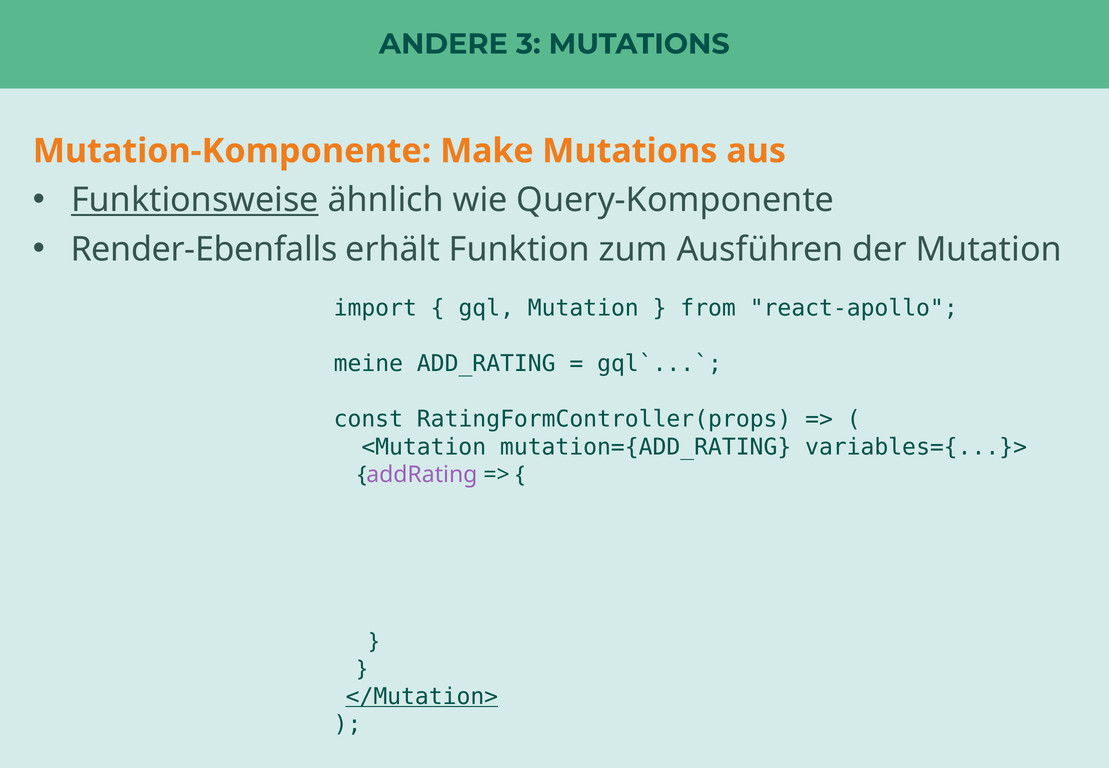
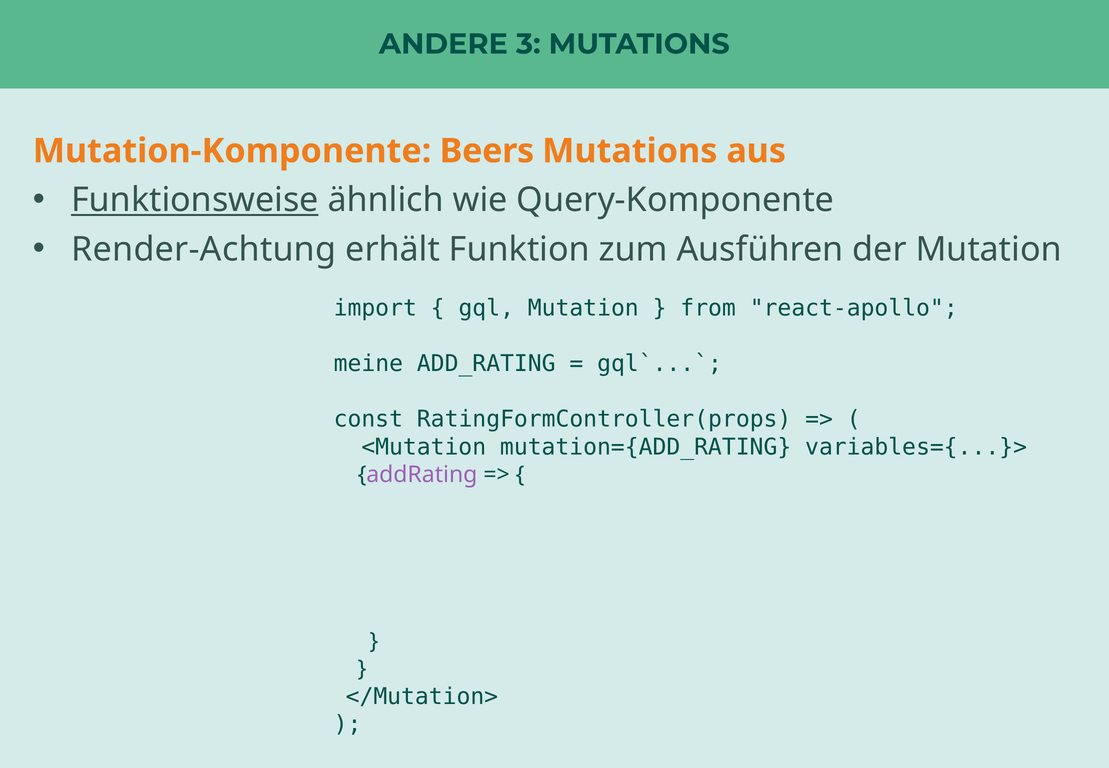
Make: Make -> Beers
Render-Ebenfalls: Render-Ebenfalls -> Render-Achtung
</Mutation> underline: present -> none
